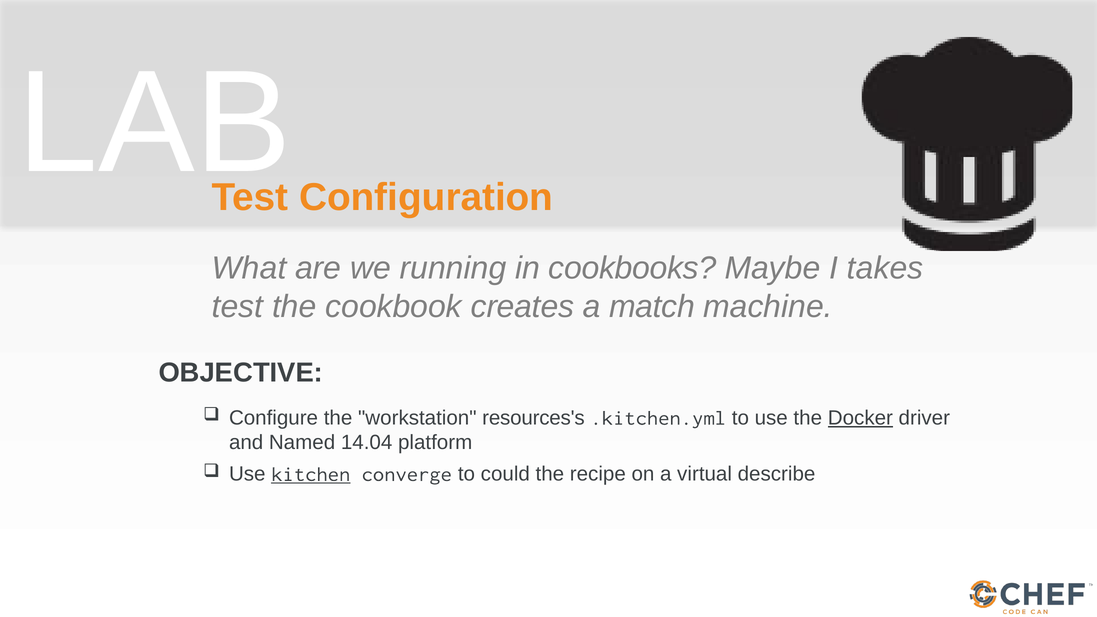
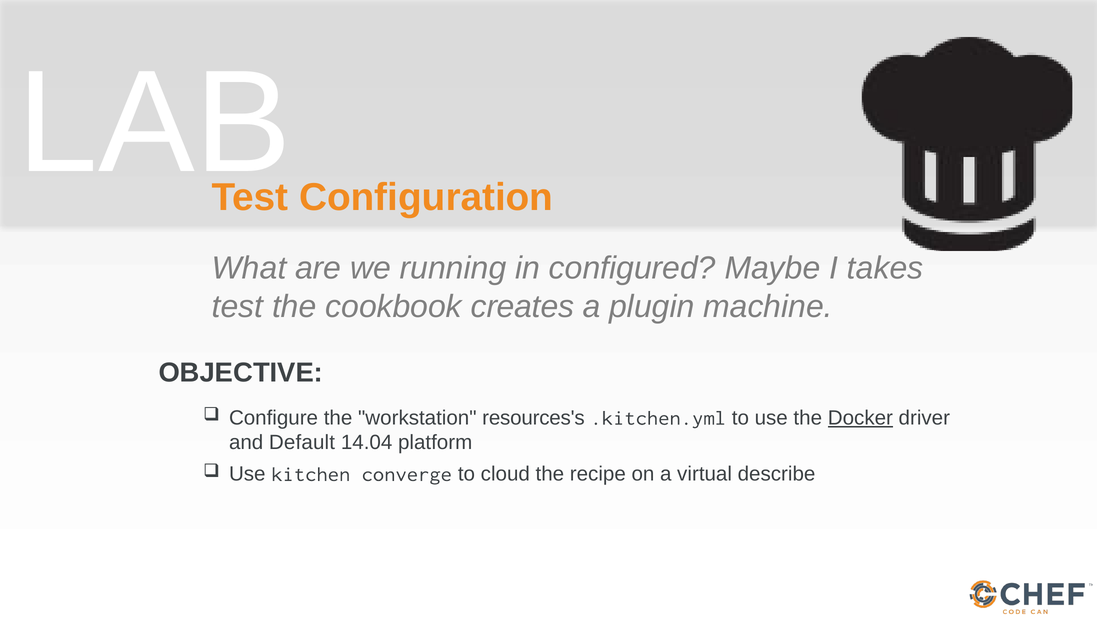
cookbooks: cookbooks -> configured
match: match -> plugin
Named: Named -> Default
kitchen underline: present -> none
could: could -> cloud
